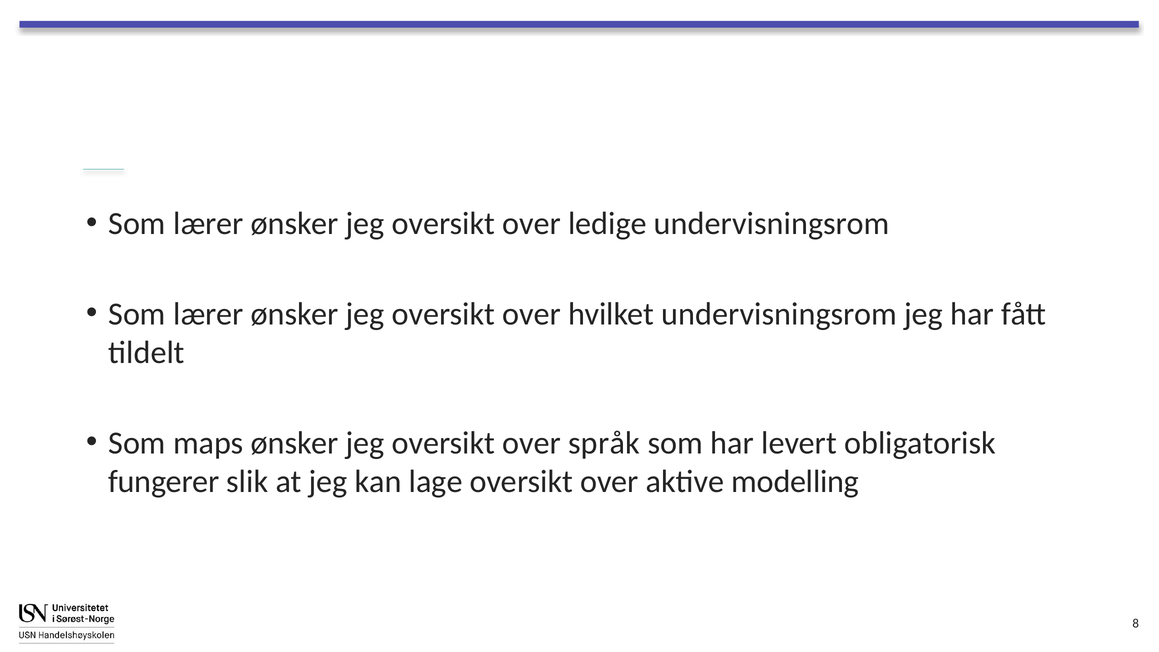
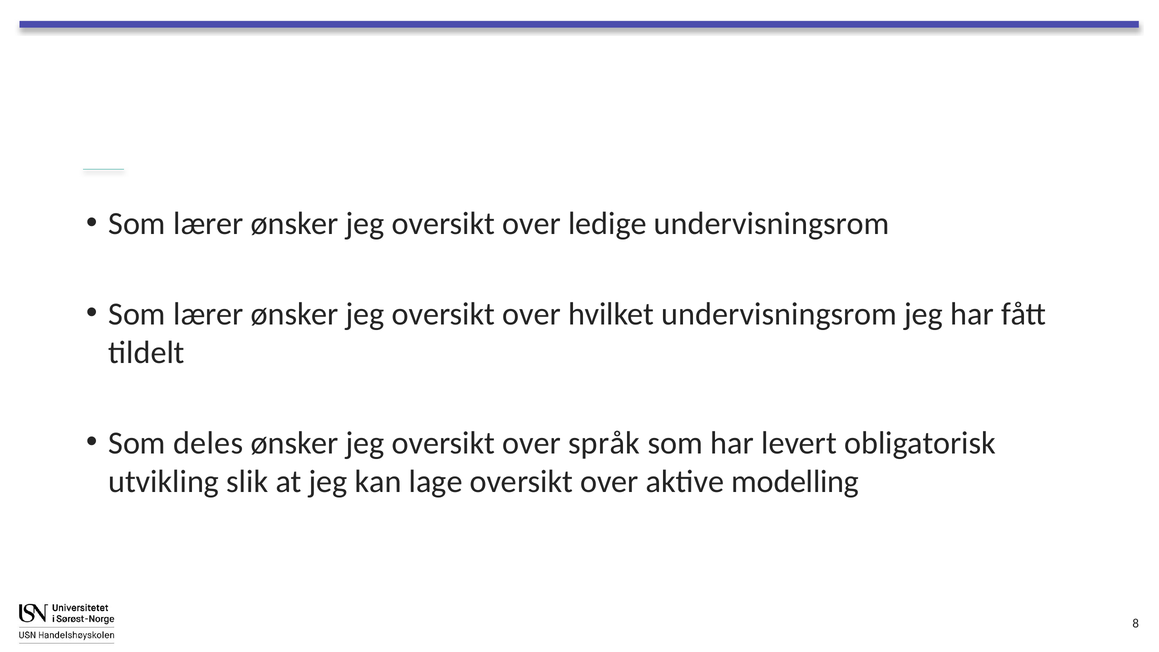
maps: maps -> deles
fungerer: fungerer -> utvikling
